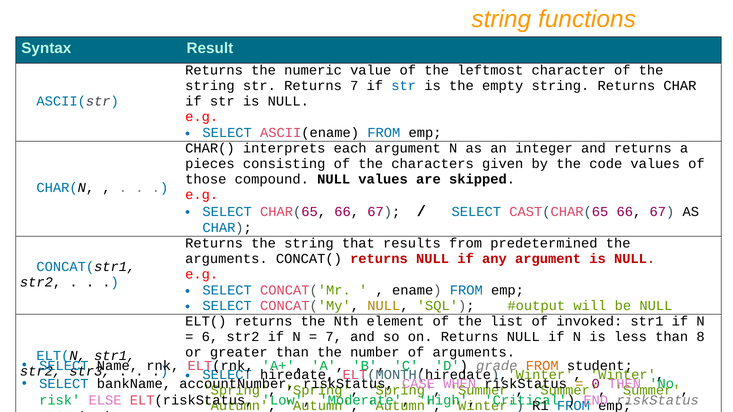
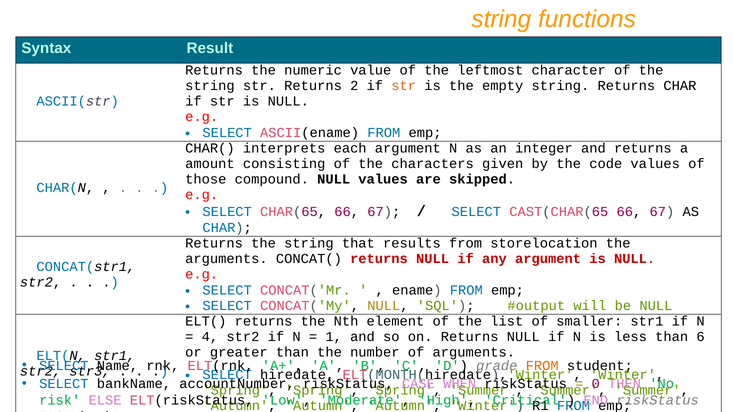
Returns 7: 7 -> 2
str at (404, 86) colour: blue -> orange
pieces: pieces -> amount
predetermined: predetermined -> storelocation
invoked: invoked -> smaller
6: 6 -> 4
7 at (334, 337): 7 -> 1
8: 8 -> 6
